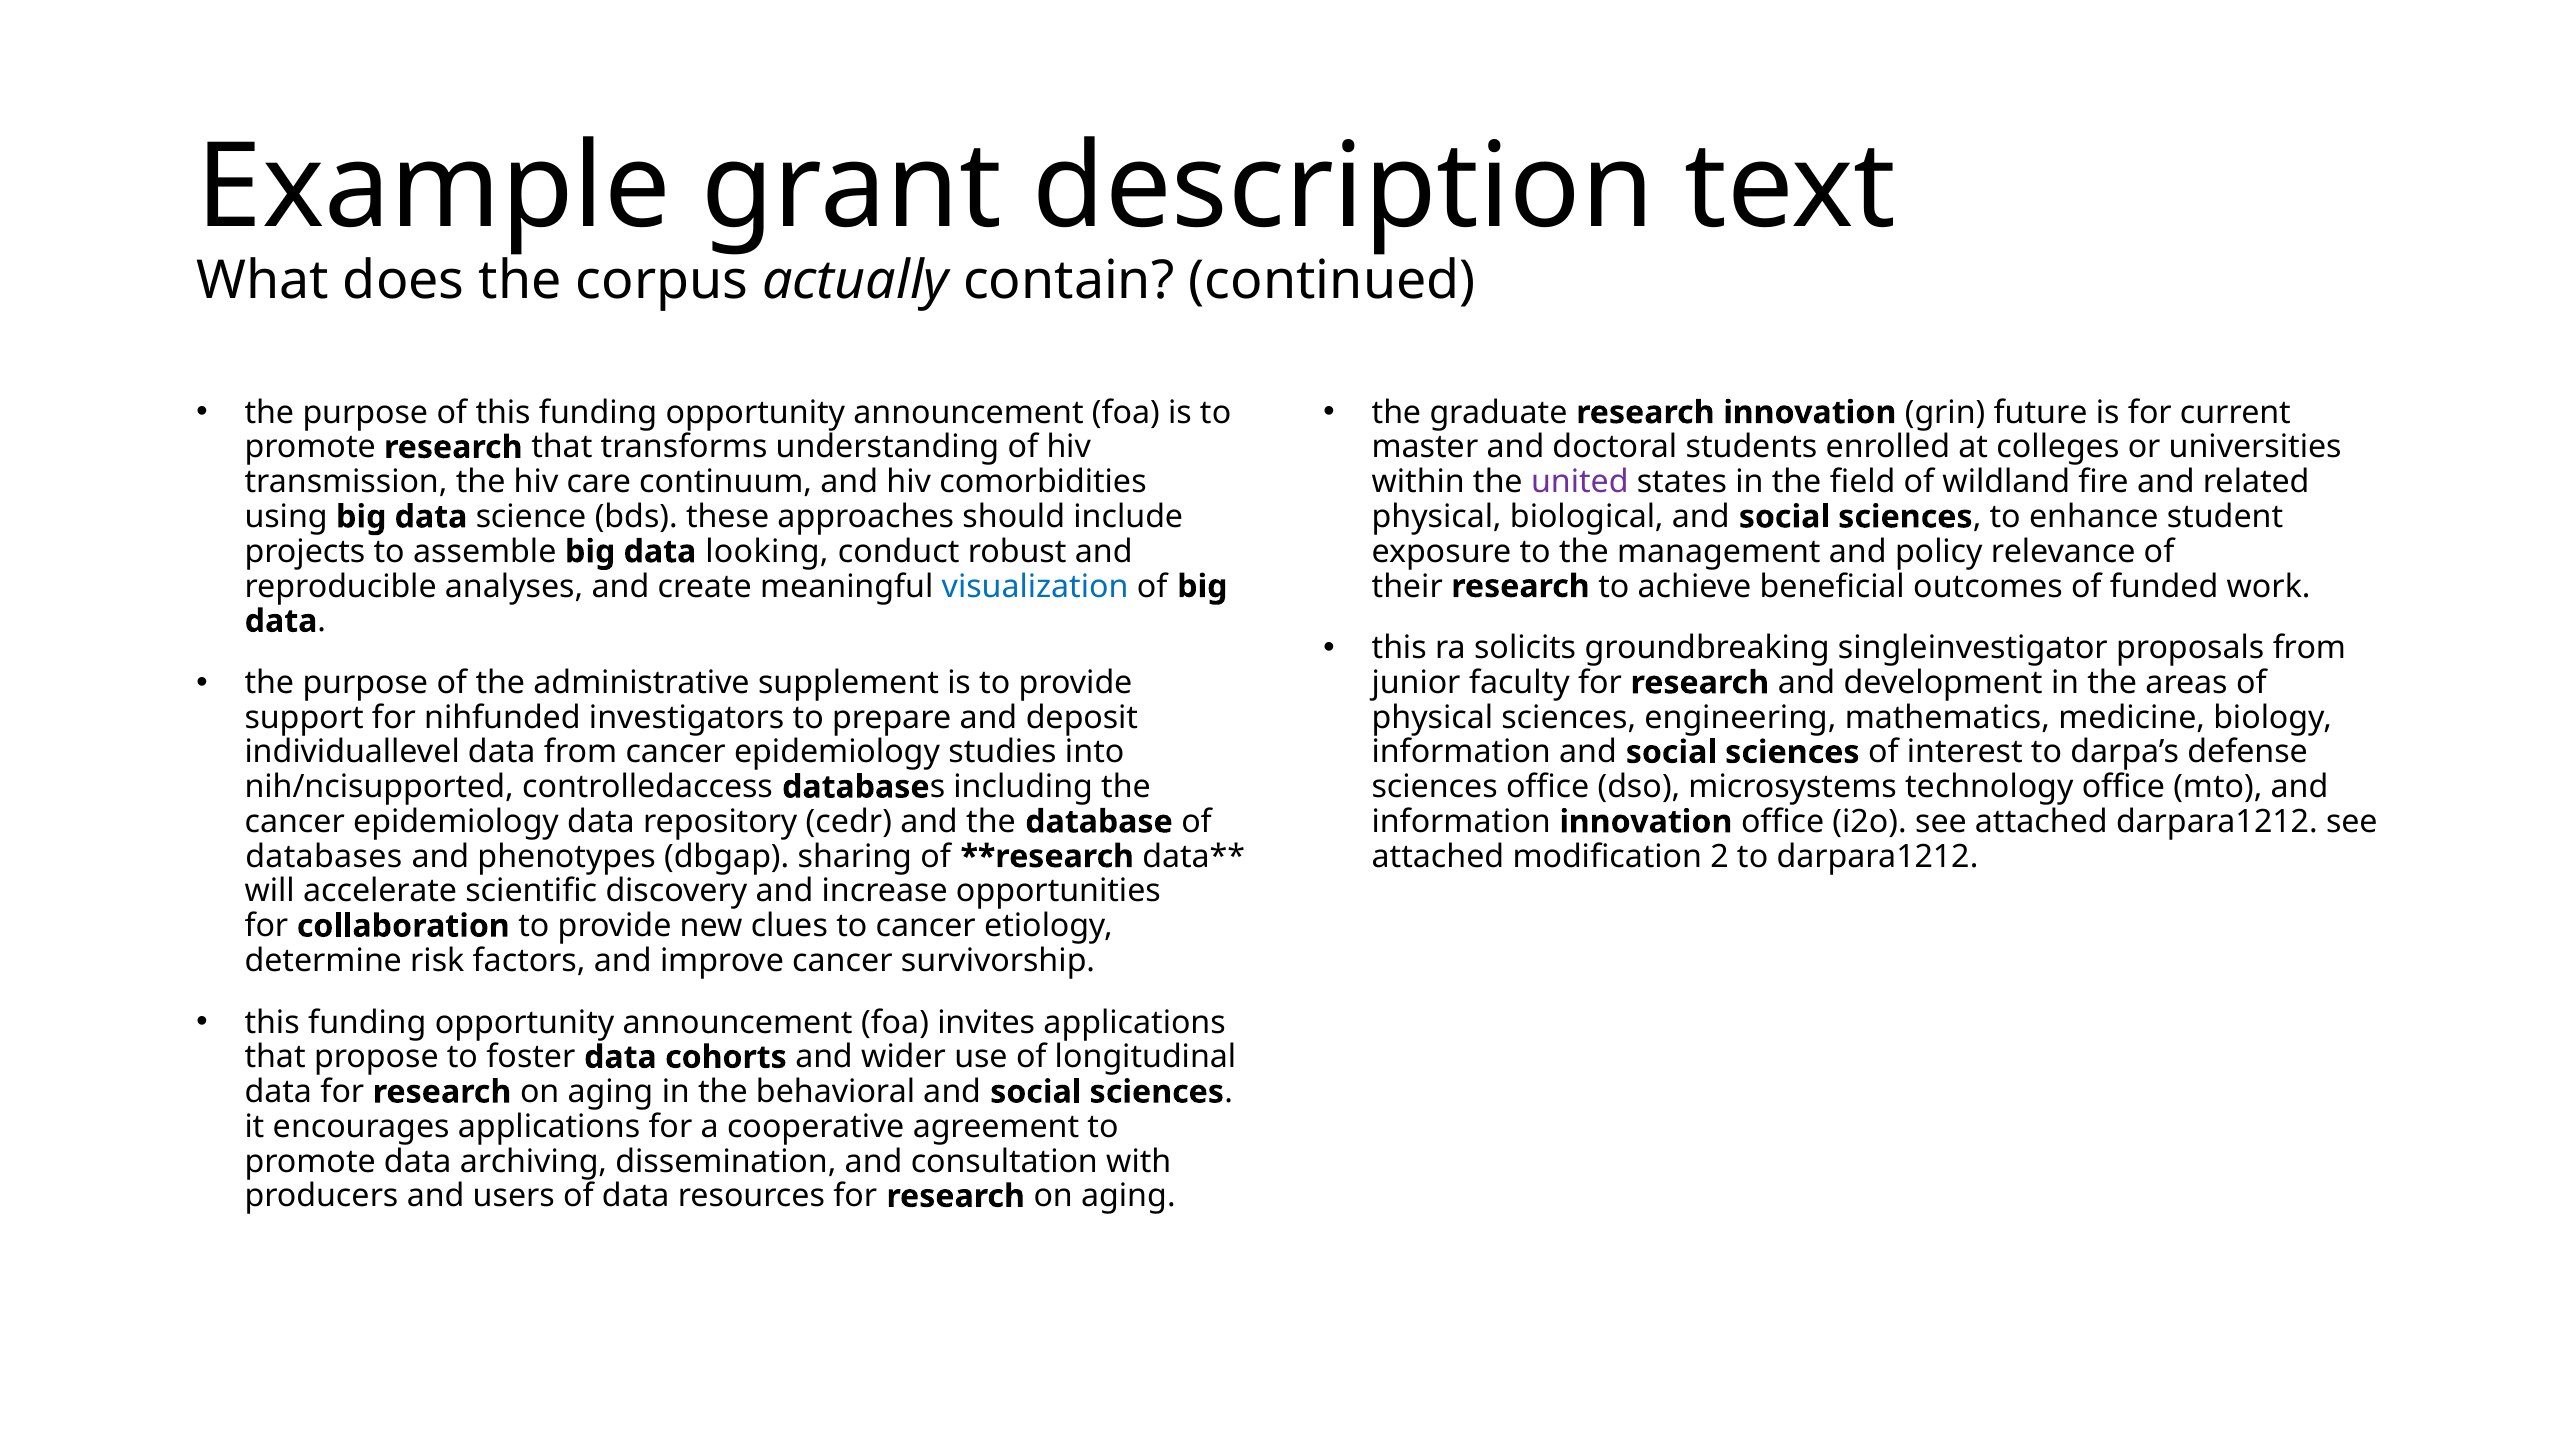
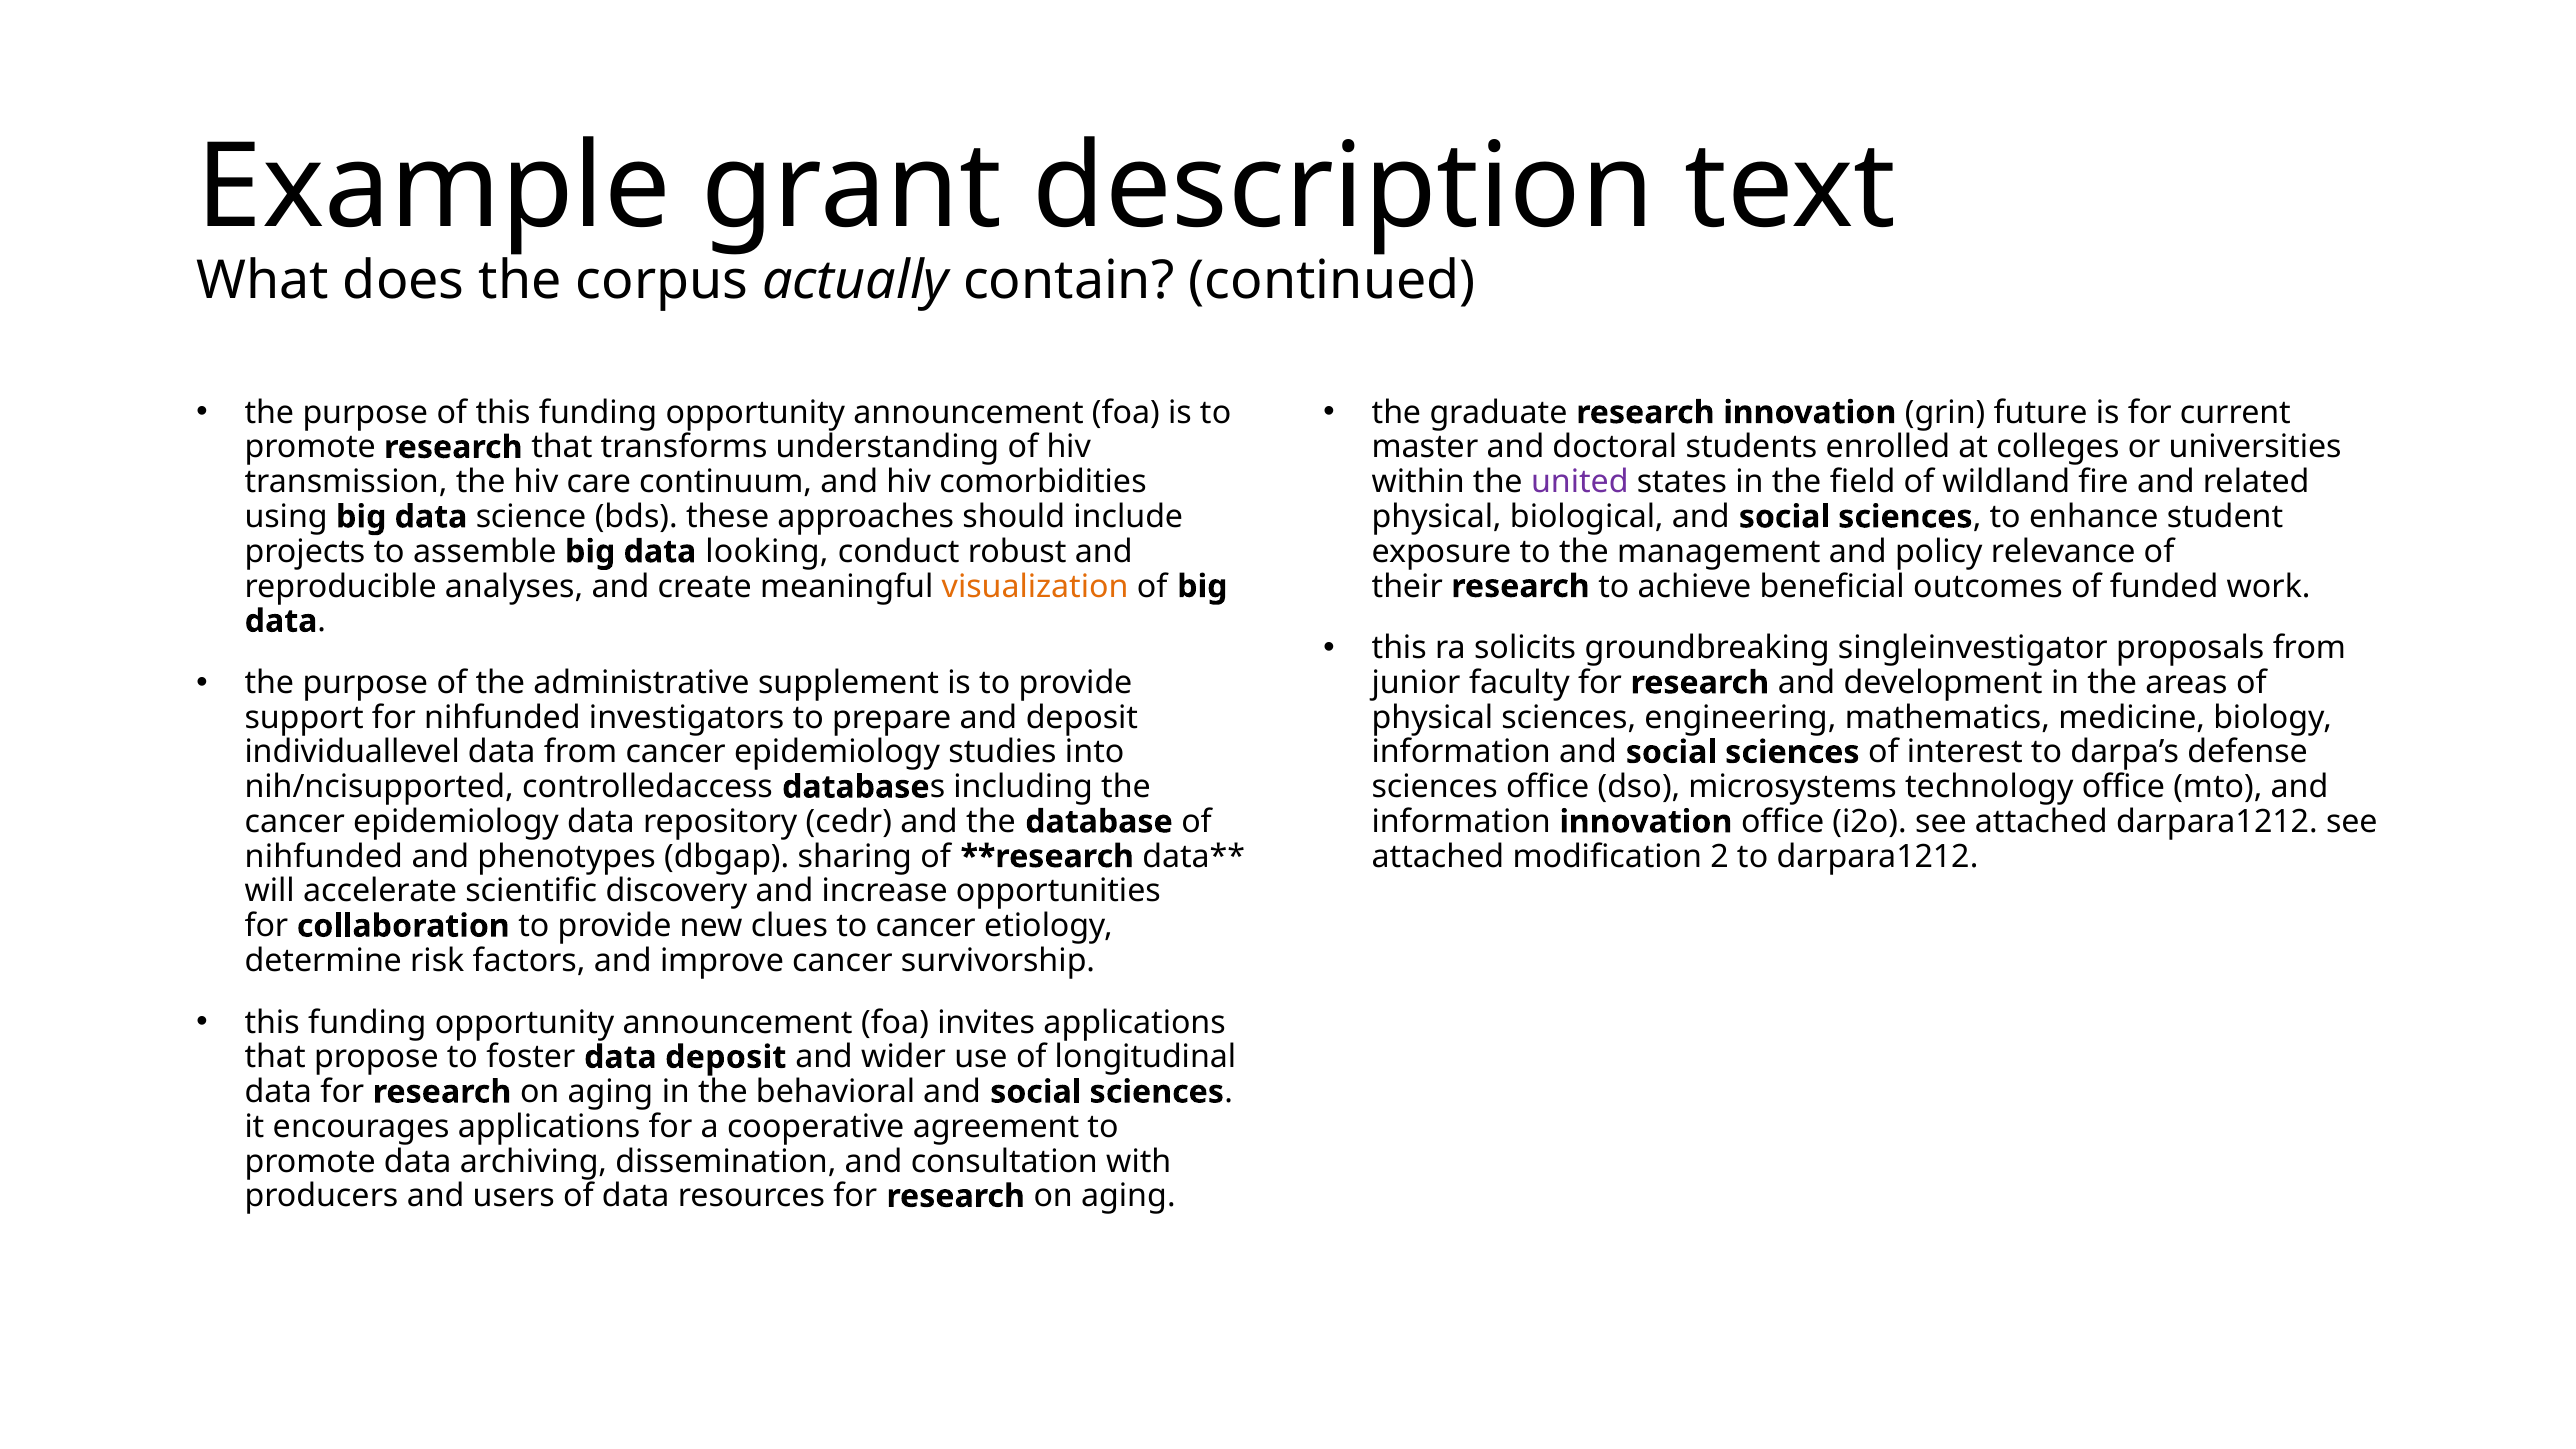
visualization colour: blue -> orange
databases at (324, 857): databases -> nihfunded
data cohorts: cohorts -> deposit
